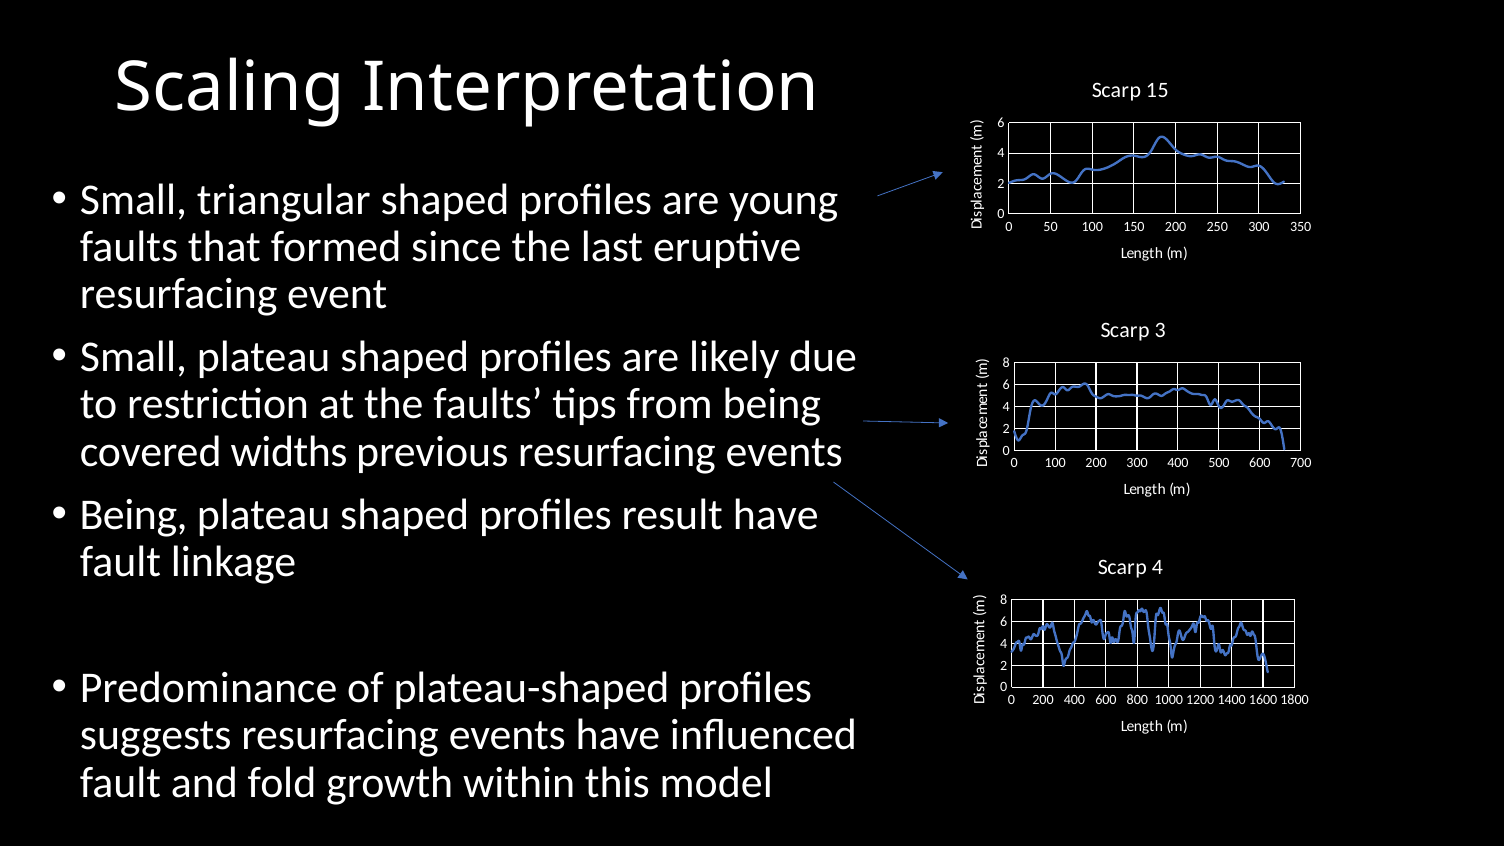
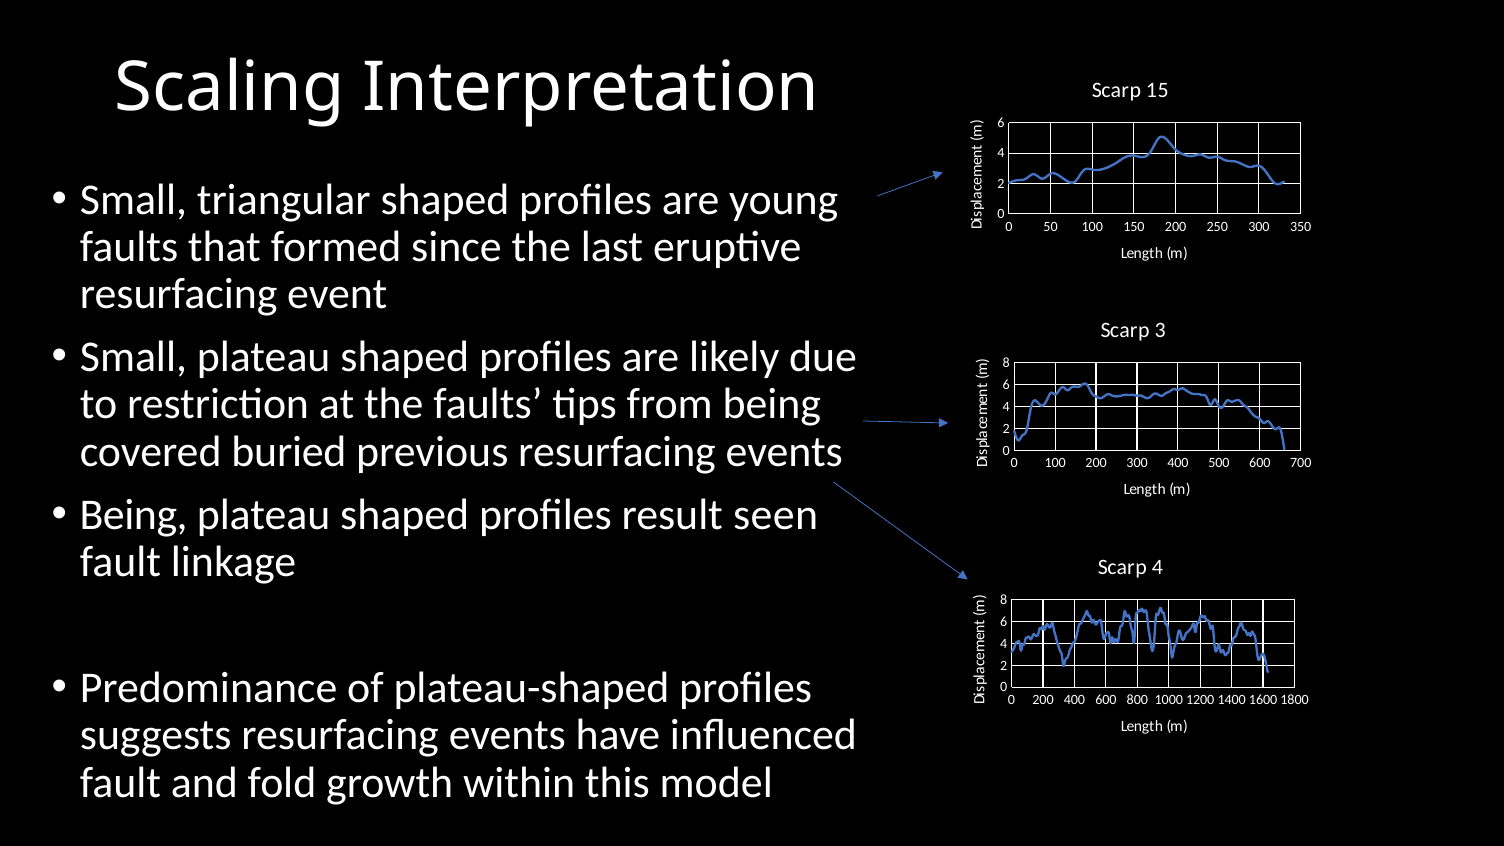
widths: widths -> buried
result have: have -> seen
